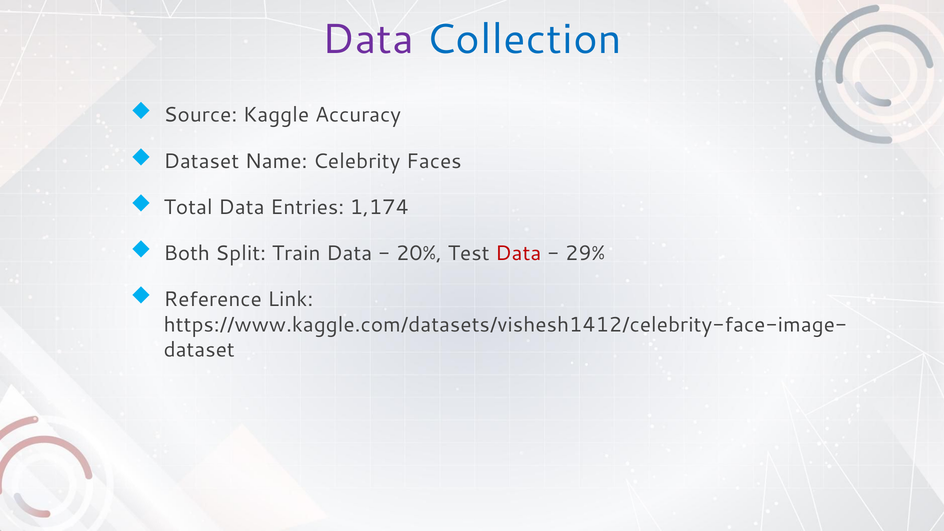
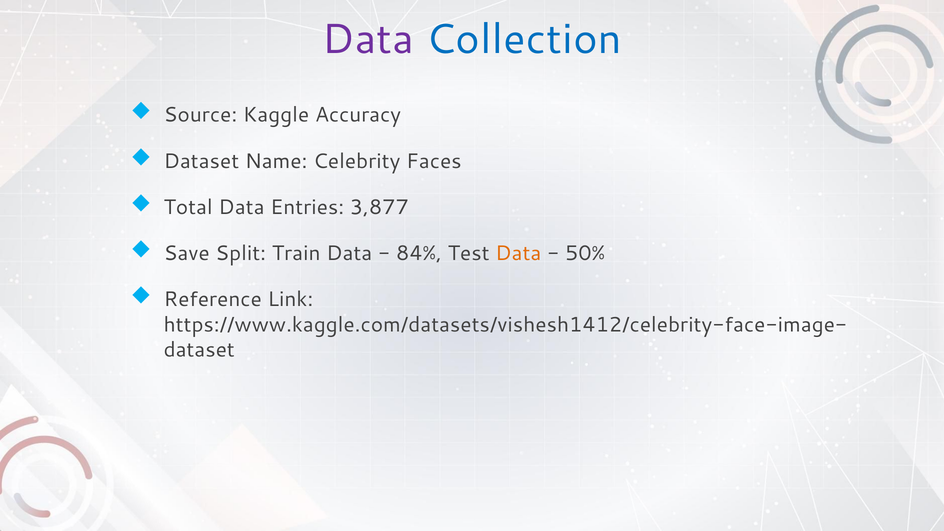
1,174: 1,174 -> 3,877
Both: Both -> Save
20%: 20% -> 84%
Data at (518, 253) colour: red -> orange
29%: 29% -> 50%
